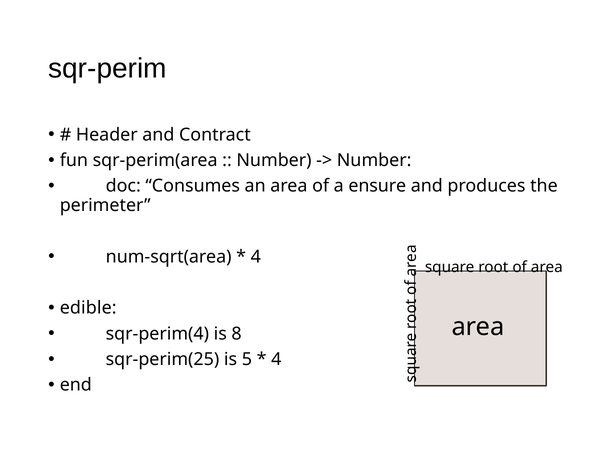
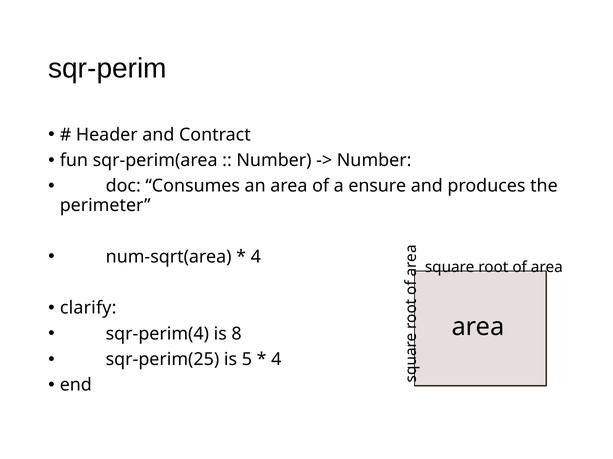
edible: edible -> clarify
